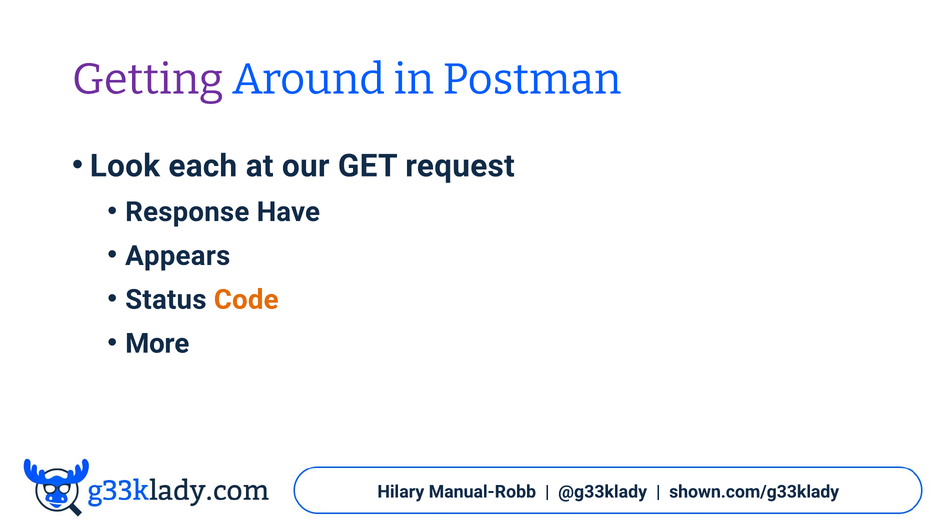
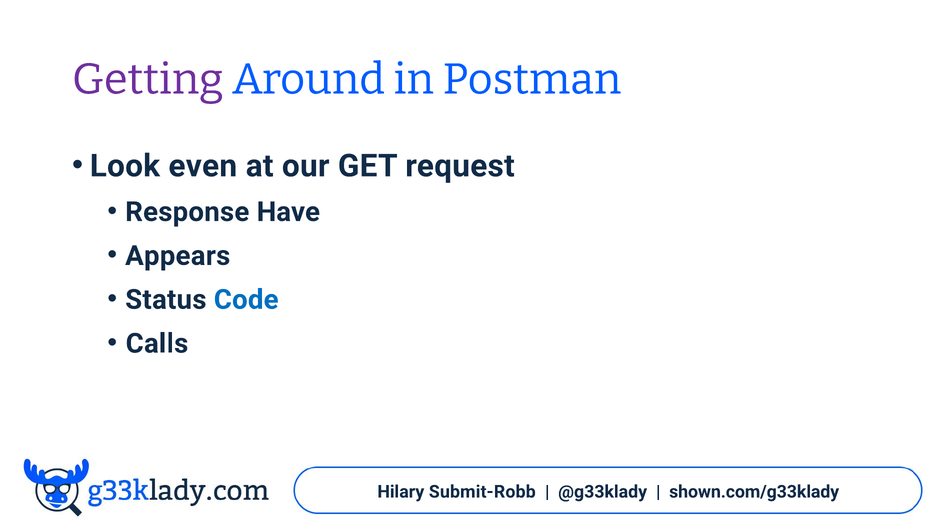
each: each -> even
Code colour: orange -> blue
More: More -> Calls
Manual-Robb: Manual-Robb -> Submit-Robb
